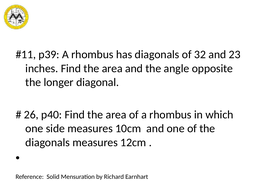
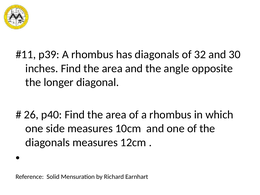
23: 23 -> 30
